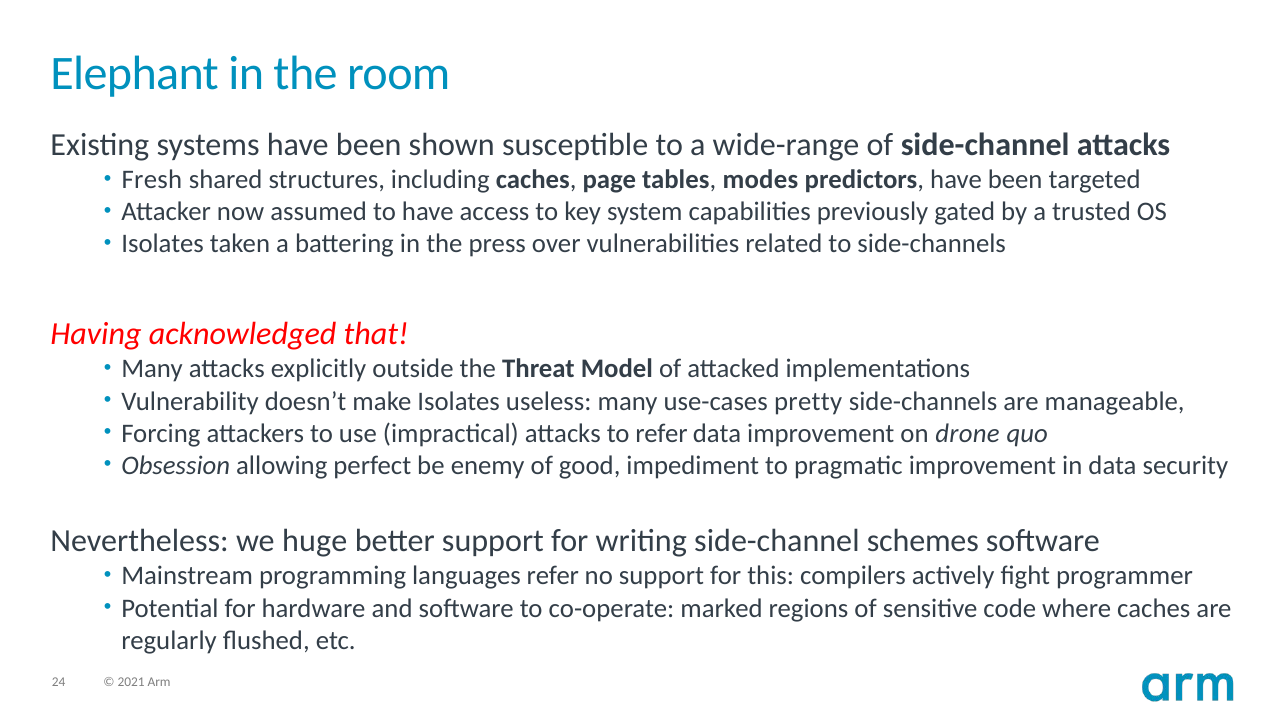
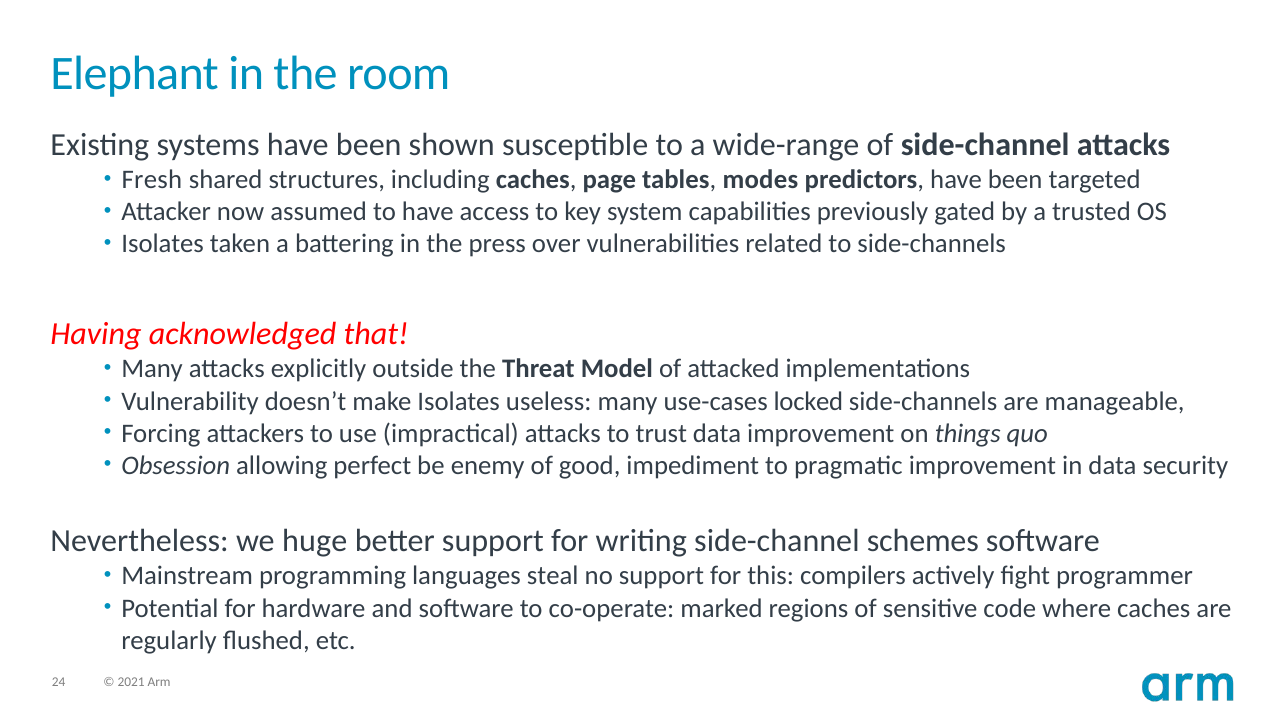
pretty: pretty -> locked
to refer: refer -> trust
drone: drone -> things
languages refer: refer -> steal
